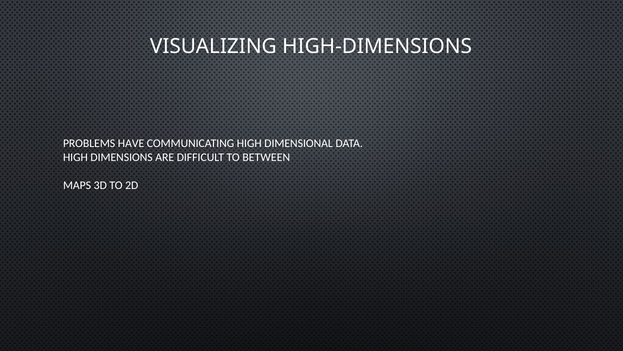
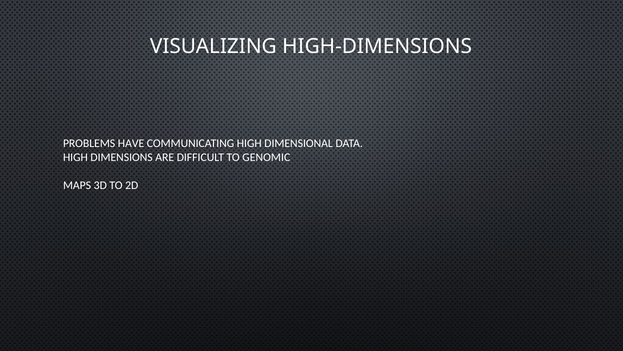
BETWEEN: BETWEEN -> GENOMIC
